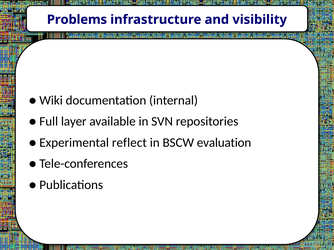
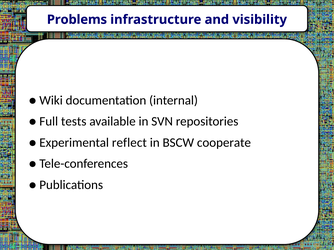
layer: layer -> tests
evaluation: evaluation -> cooperate
